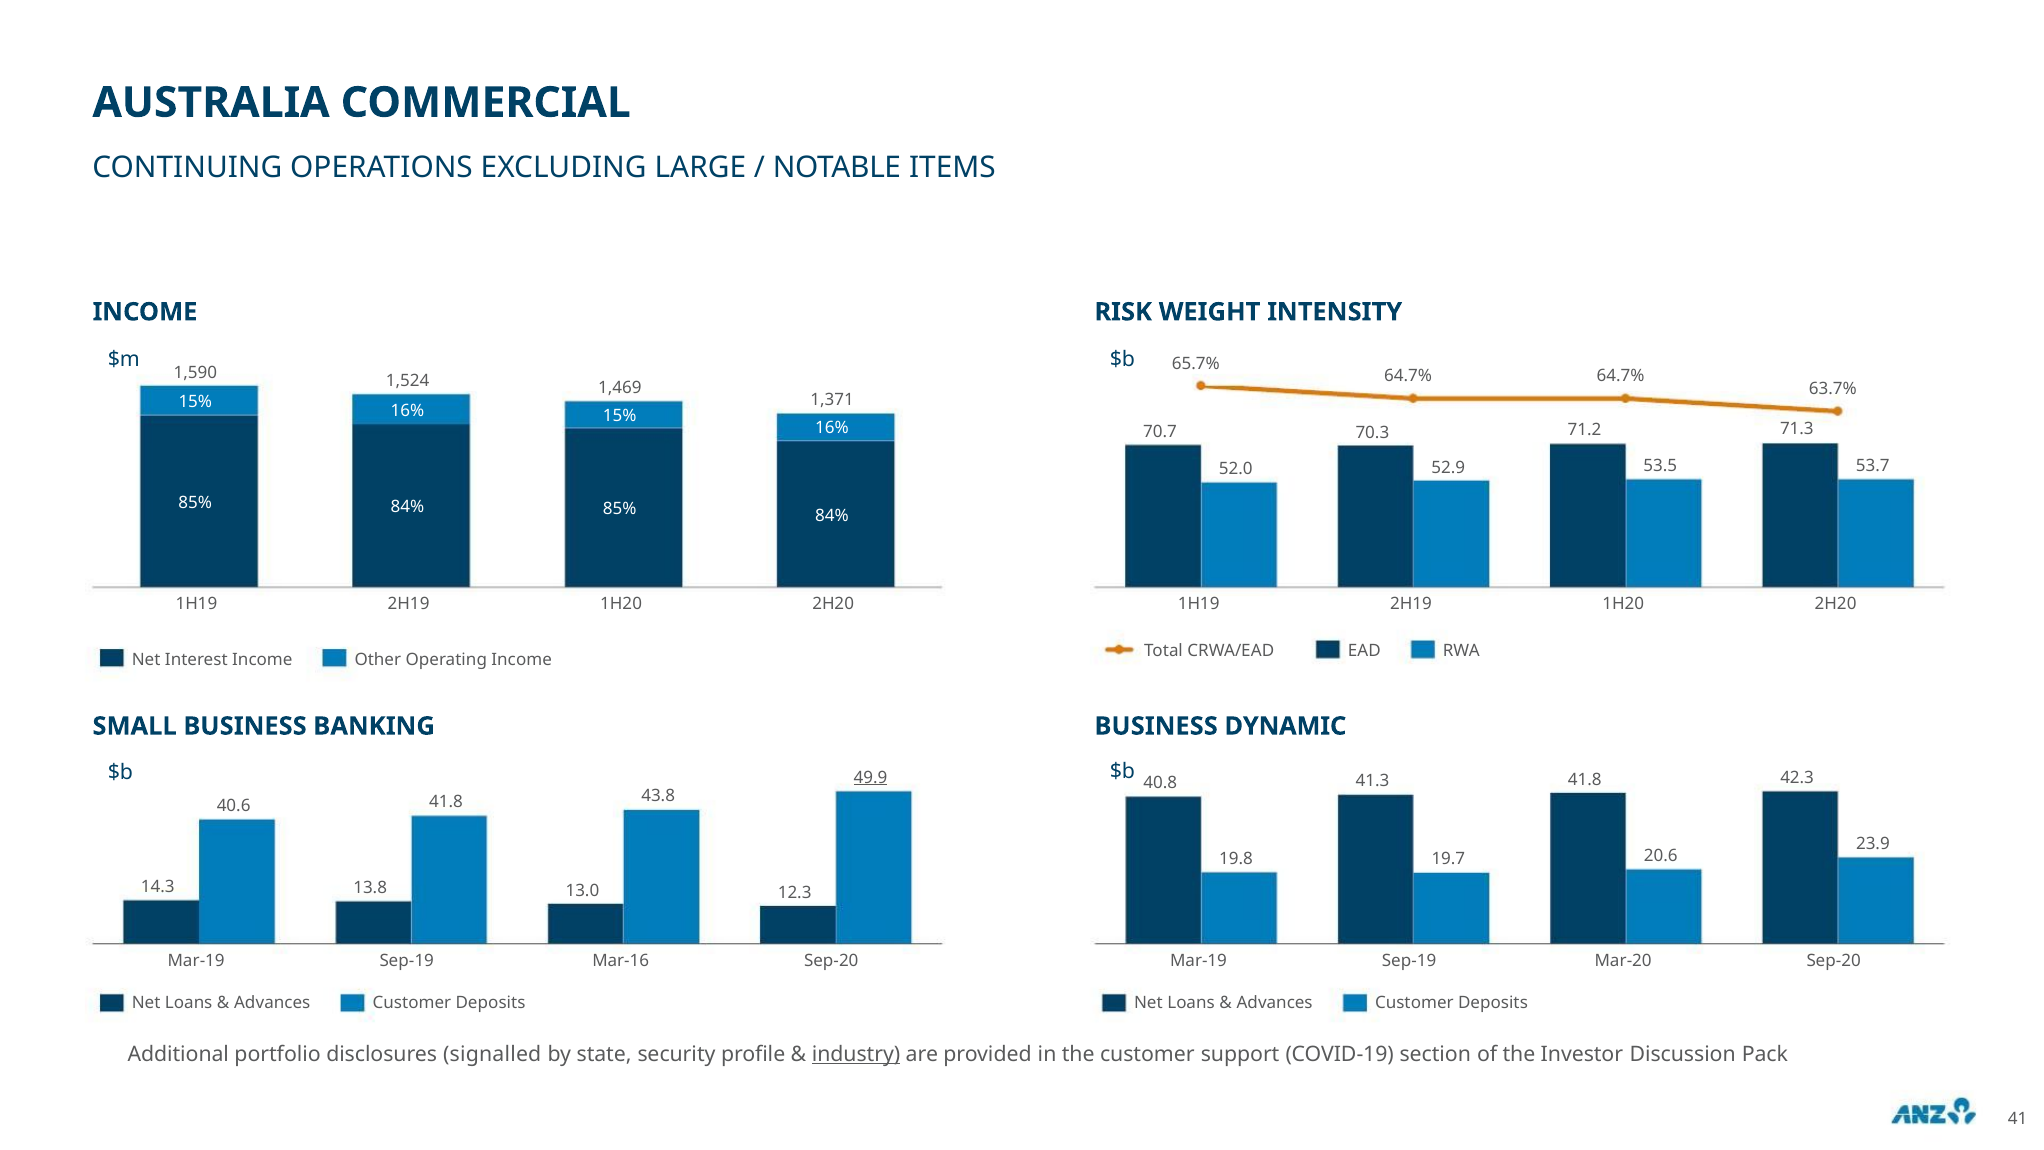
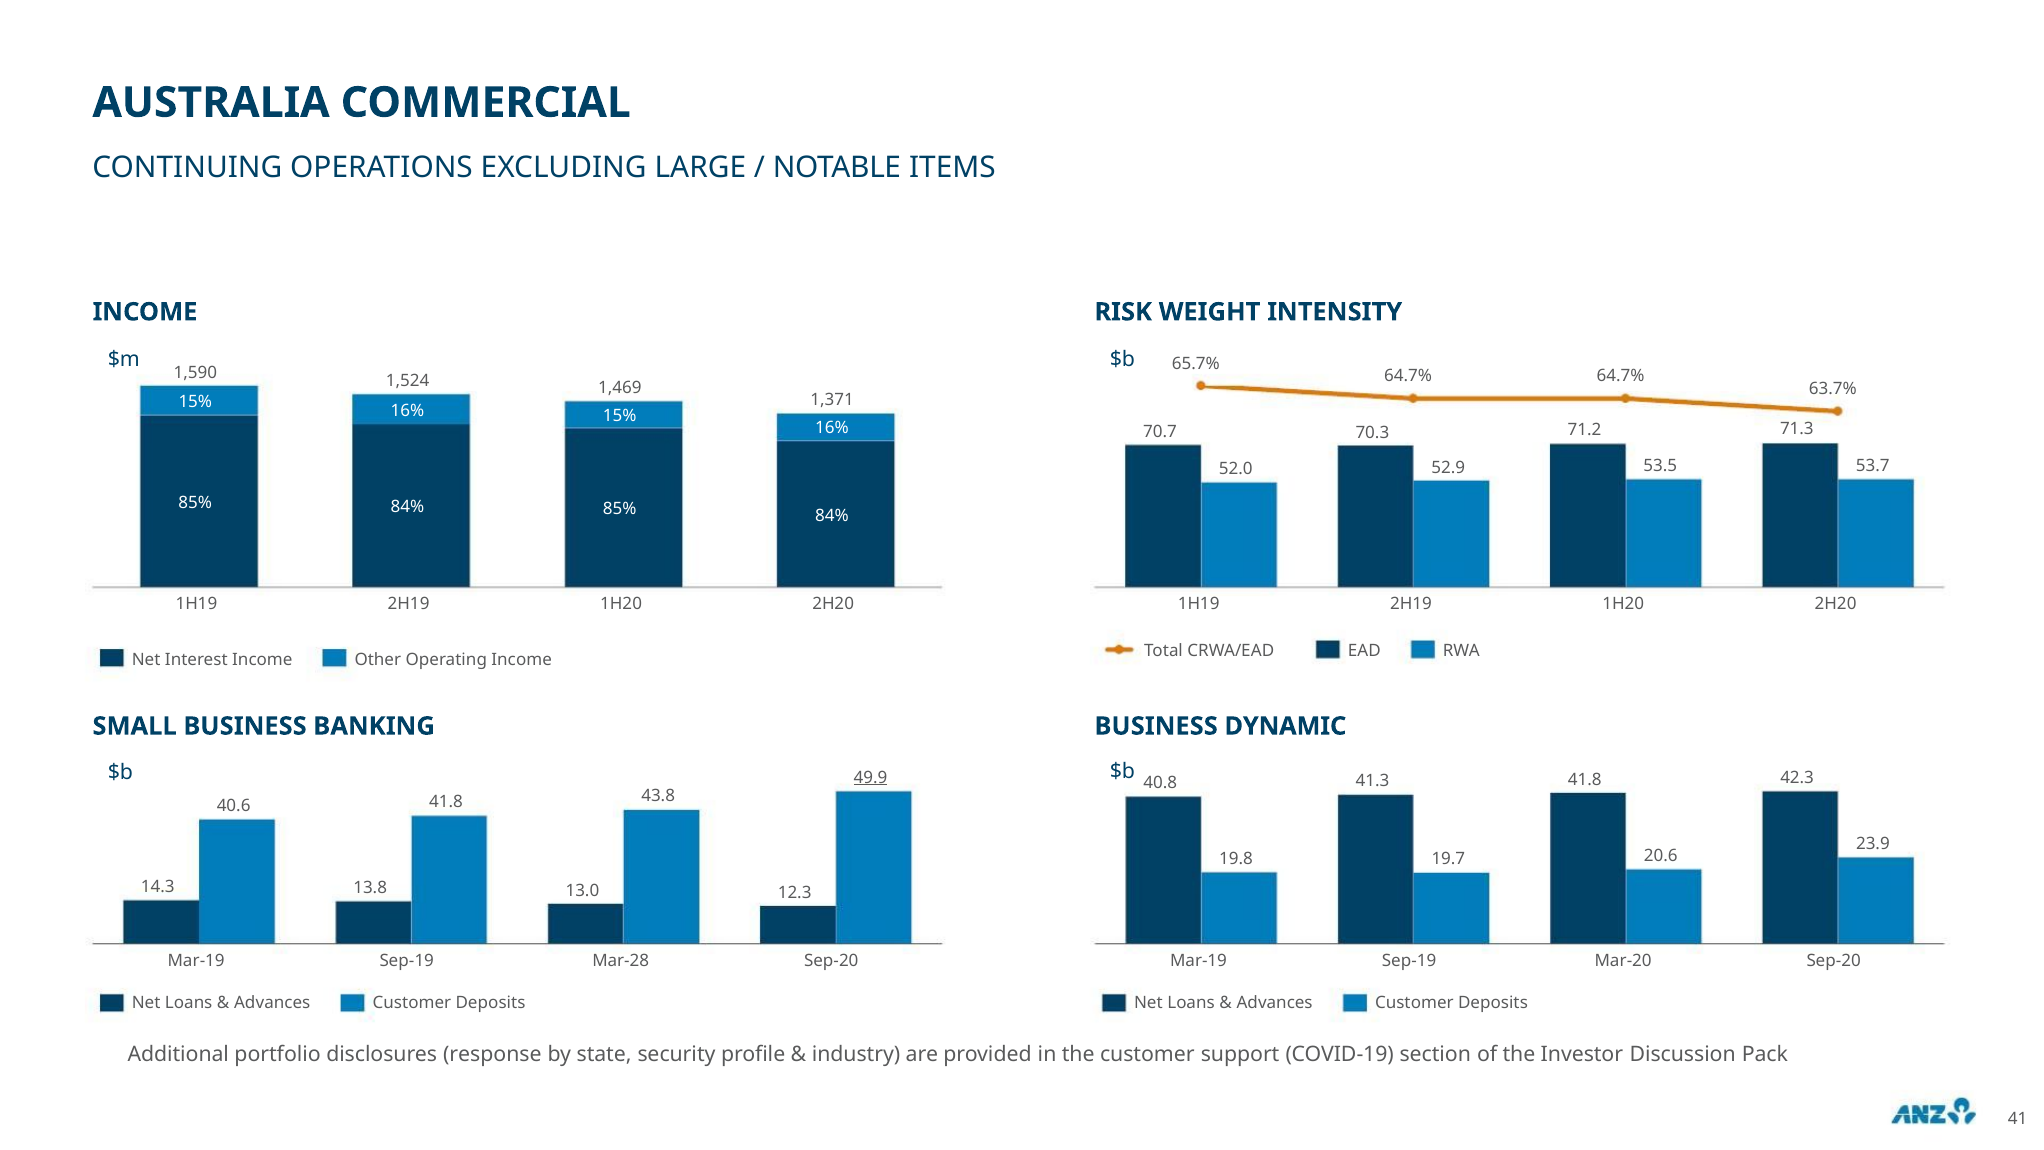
Mar-16: Mar-16 -> Mar-28
signalled: signalled -> response
industry underline: present -> none
